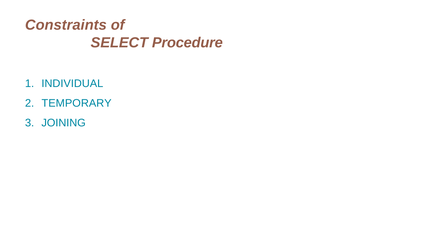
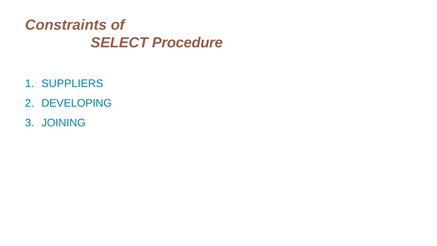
INDIVIDUAL: INDIVIDUAL -> SUPPLIERS
TEMPORARY: TEMPORARY -> DEVELOPING
